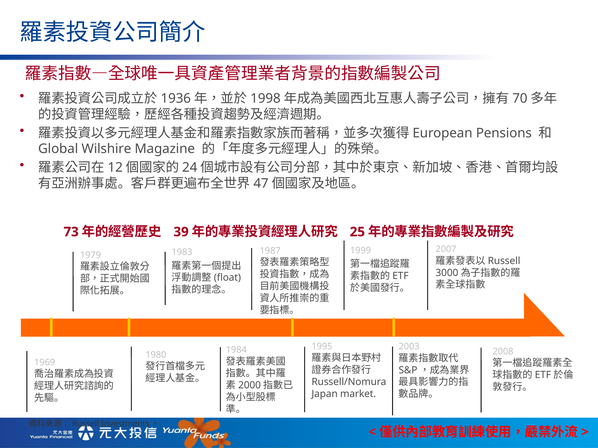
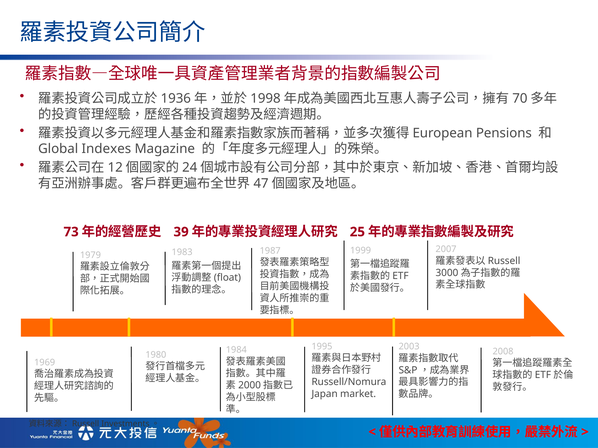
Wilshire: Wilshire -> Indexes
